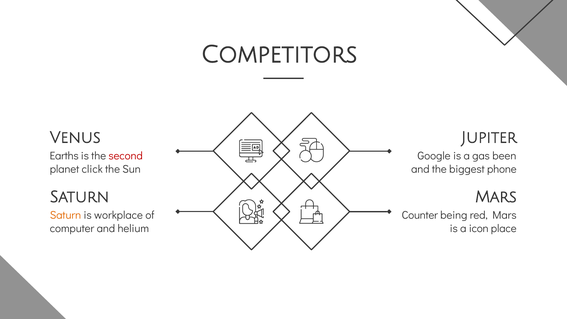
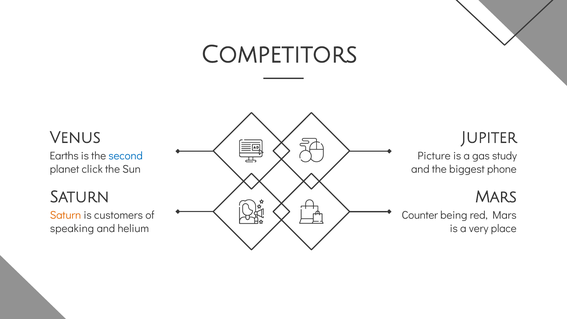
second colour: red -> blue
Google: Google -> Picture
been: been -> study
workplace: workplace -> customers
computer: computer -> speaking
icon: icon -> very
